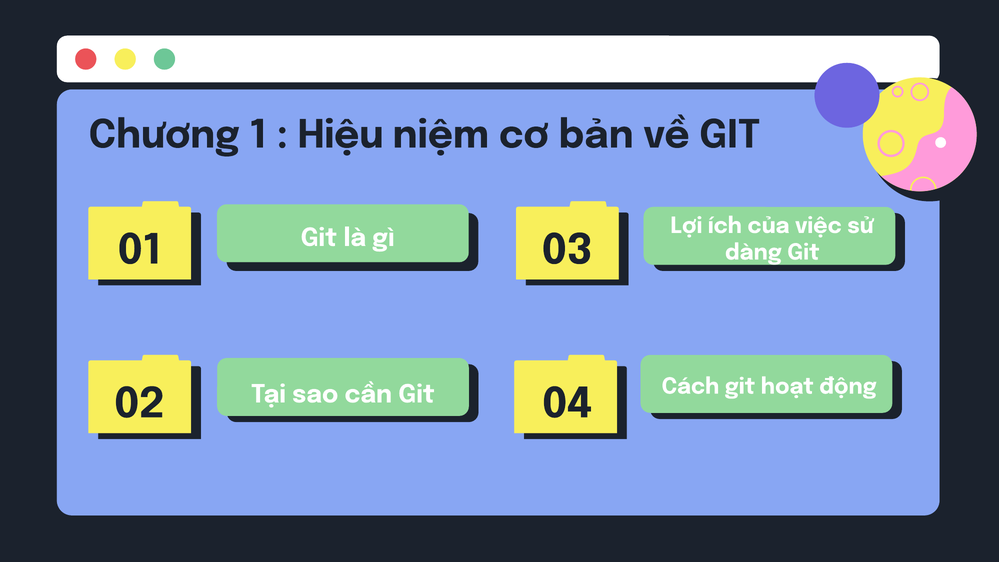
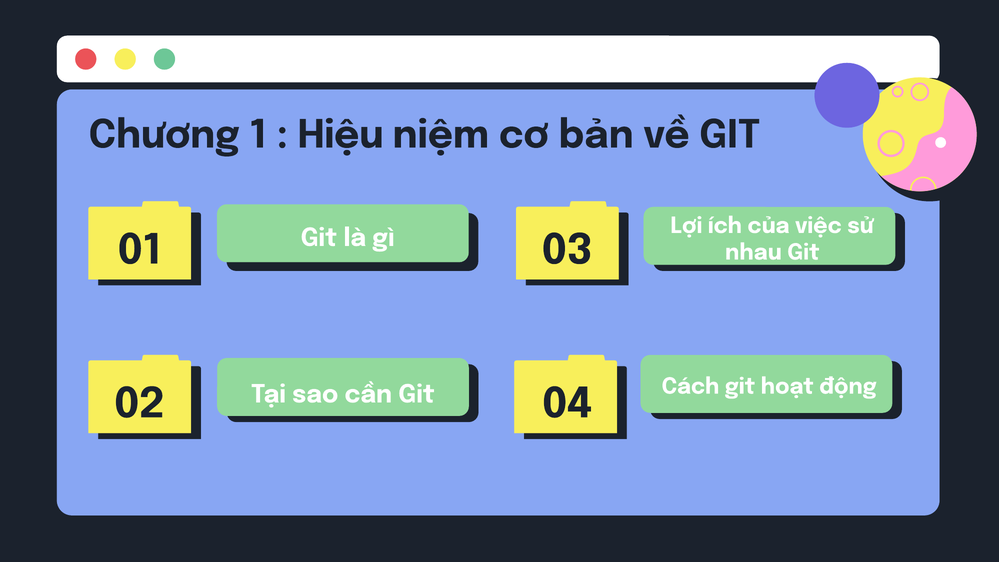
dàng: dàng -> nhau
